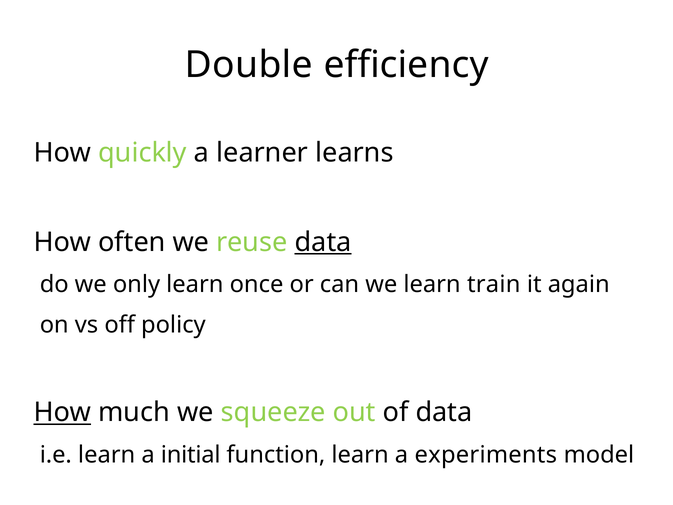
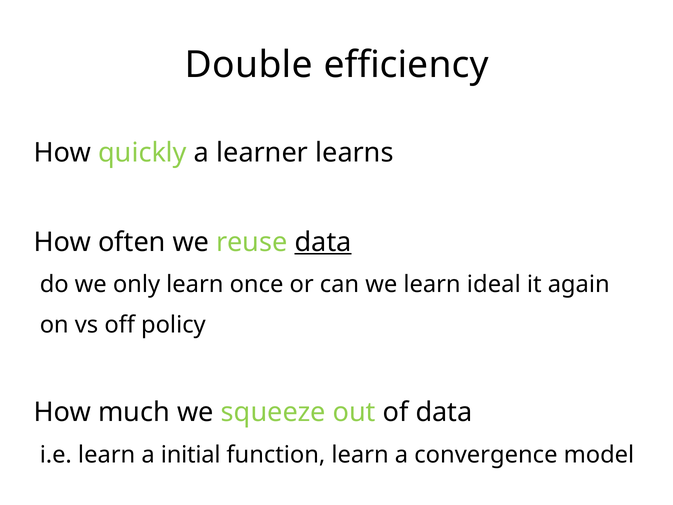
train: train -> ideal
How at (62, 412) underline: present -> none
experiments: experiments -> convergence
